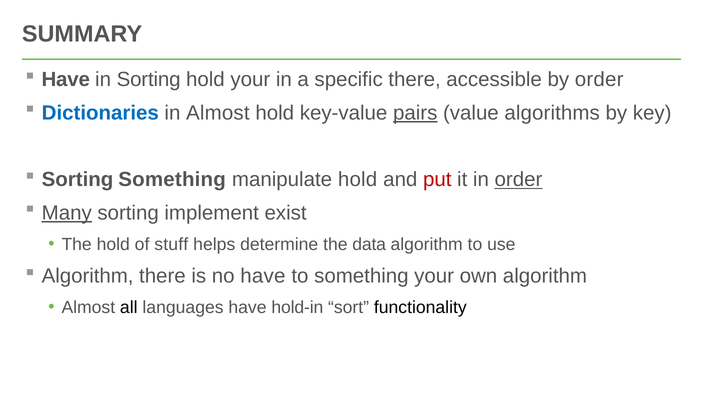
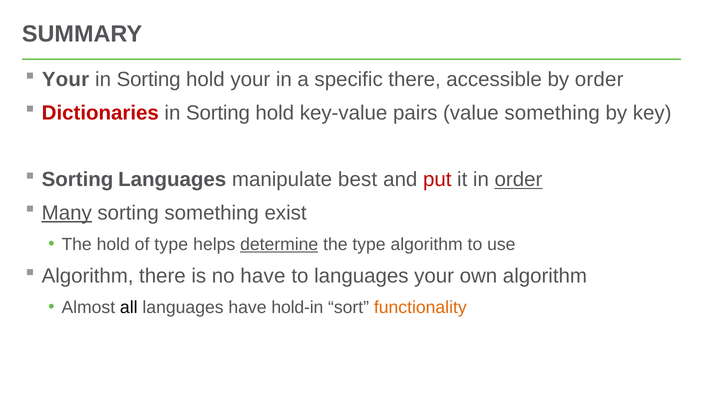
Have at (66, 80): Have -> Your
Dictionaries colour: blue -> red
Almost at (218, 113): Almost -> Sorting
pairs underline: present -> none
value algorithms: algorithms -> something
Sorting Something: Something -> Languages
manipulate hold: hold -> best
sorting implement: implement -> something
of stuff: stuff -> type
determine underline: none -> present
the data: data -> type
to something: something -> languages
functionality colour: black -> orange
